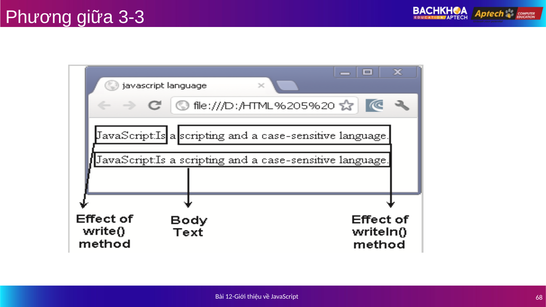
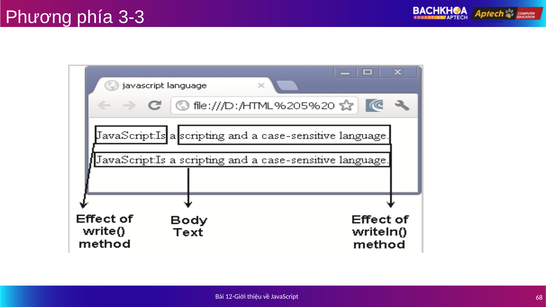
giữa: giữa -> phía
